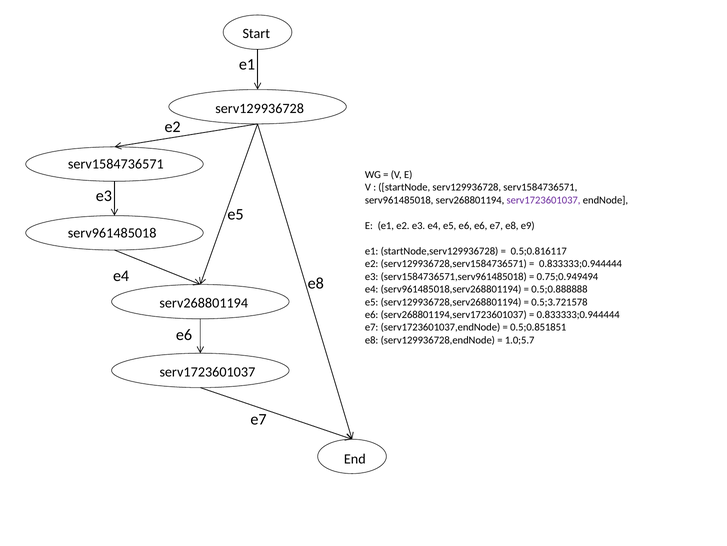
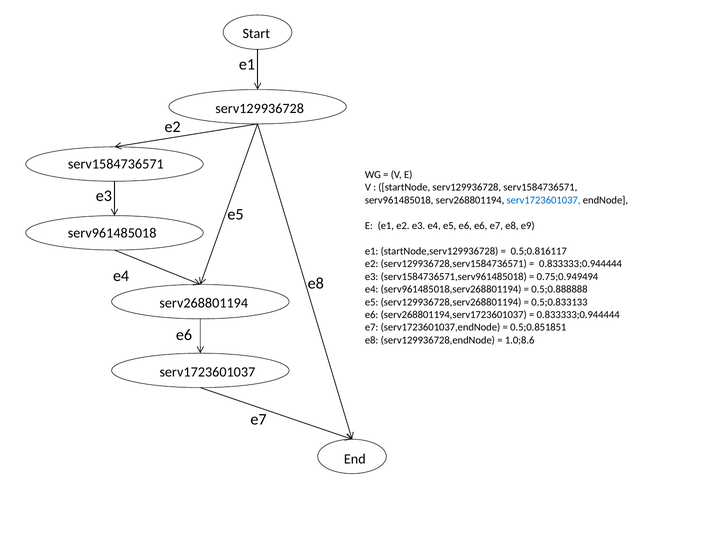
serv1723601037 at (544, 200) colour: purple -> blue
0.5;3.721578: 0.5;3.721578 -> 0.5;0.833133
1.0;5.7: 1.0;5.7 -> 1.0;8.6
